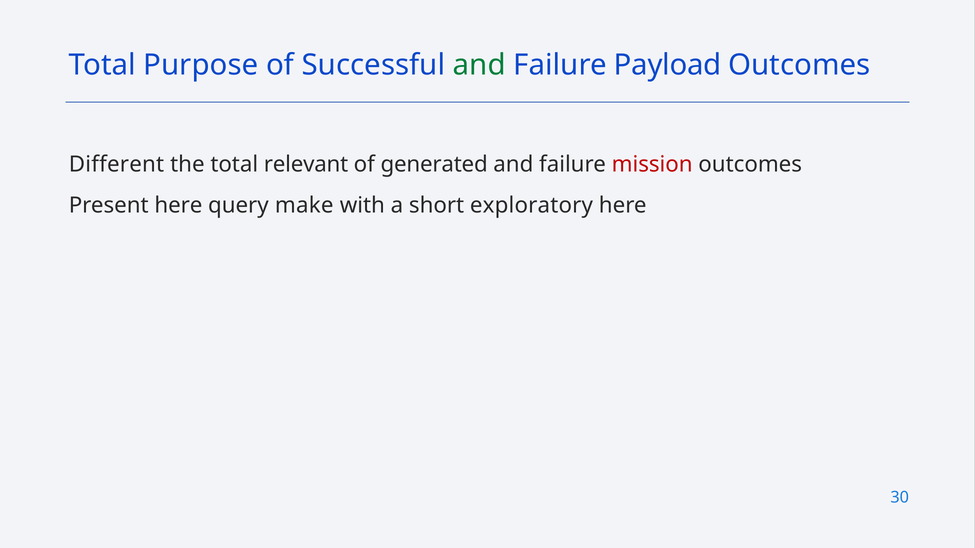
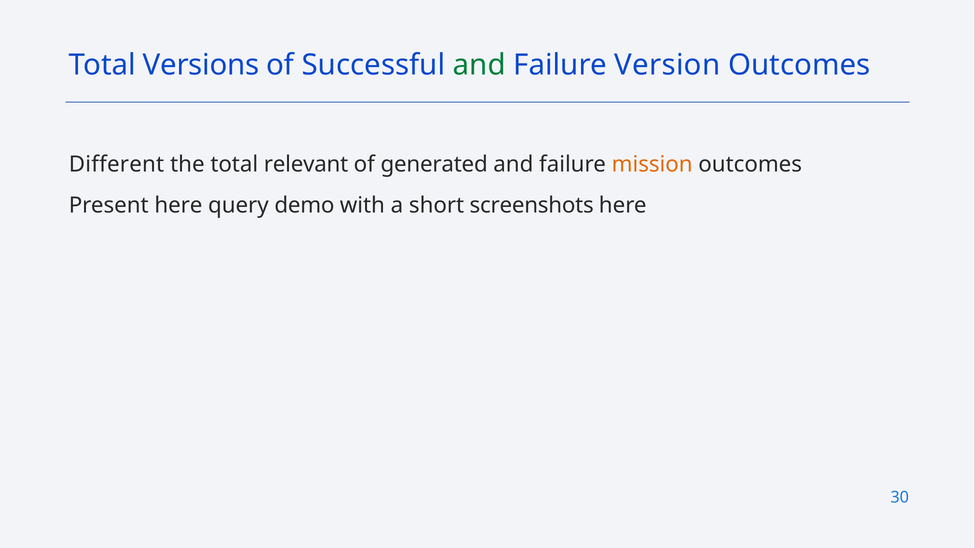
Purpose: Purpose -> Versions
Payload: Payload -> Version
mission colour: red -> orange
make: make -> demo
exploratory: exploratory -> screenshots
